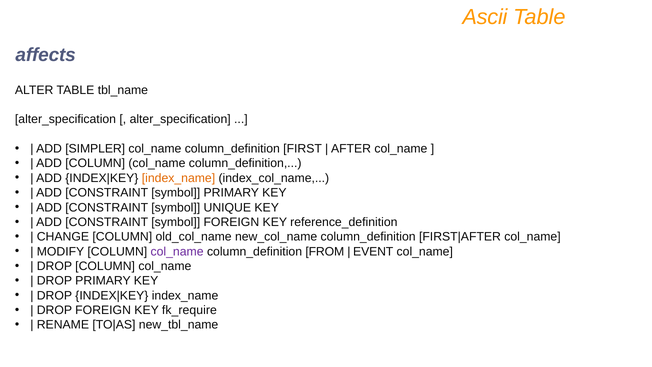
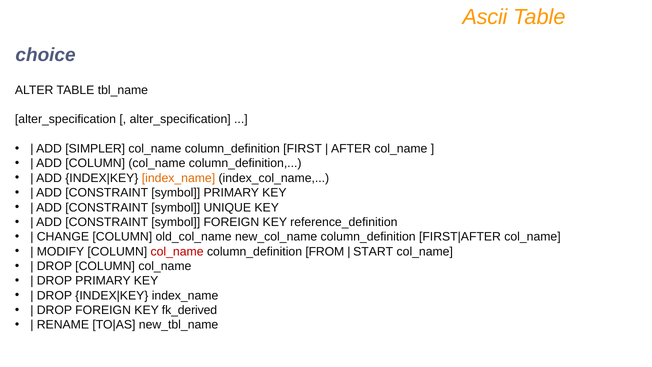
affects: affects -> choice
col_name at (177, 251) colour: purple -> red
EVENT: EVENT -> START
fk_require: fk_require -> fk_derived
